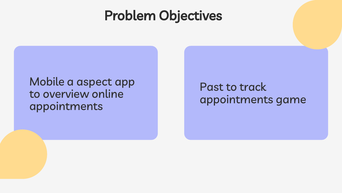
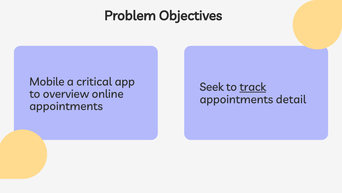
aspect: aspect -> critical
Past: Past -> Seek
track underline: none -> present
game: game -> detail
